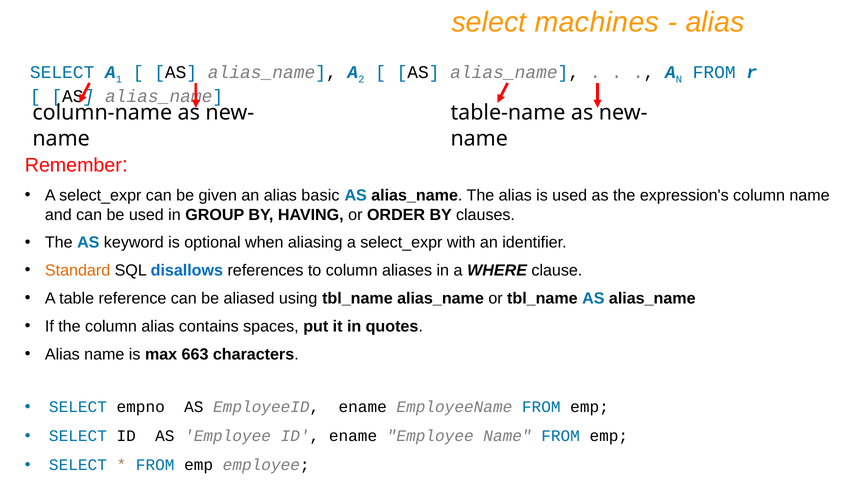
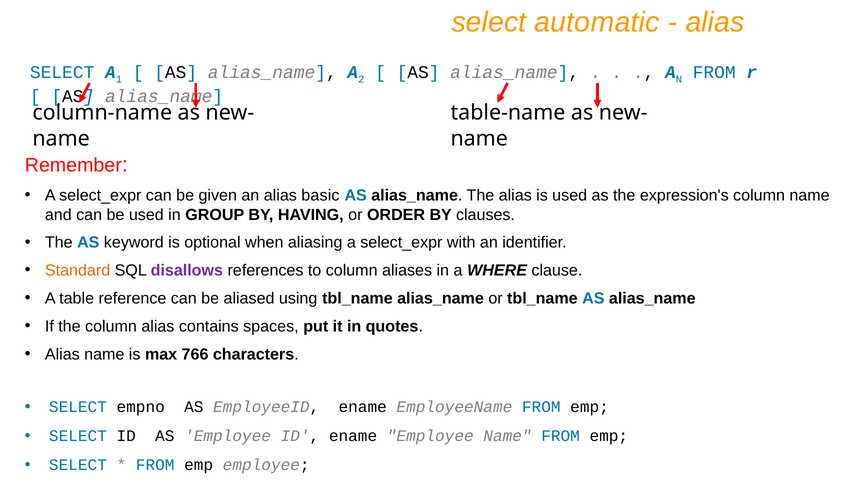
machines: machines -> automatic
disallows colour: blue -> purple
663: 663 -> 766
